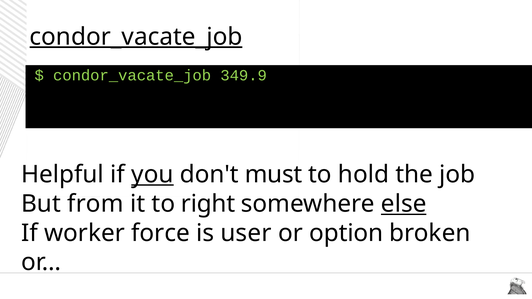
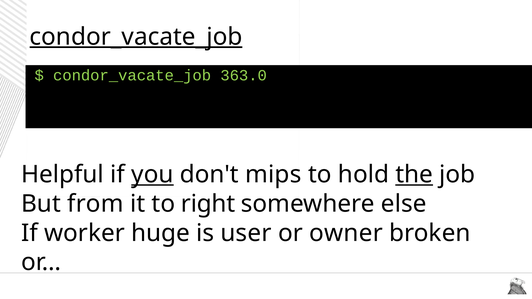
349.9: 349.9 -> 363.0
must: must -> mips
the underline: none -> present
else underline: present -> none
force: force -> huge
option: option -> owner
